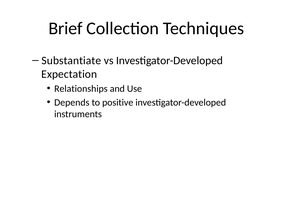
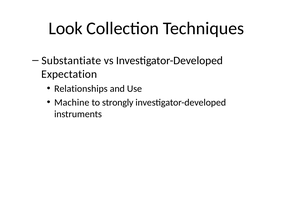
Brief: Brief -> Look
Depends: Depends -> Machine
positive: positive -> strongly
